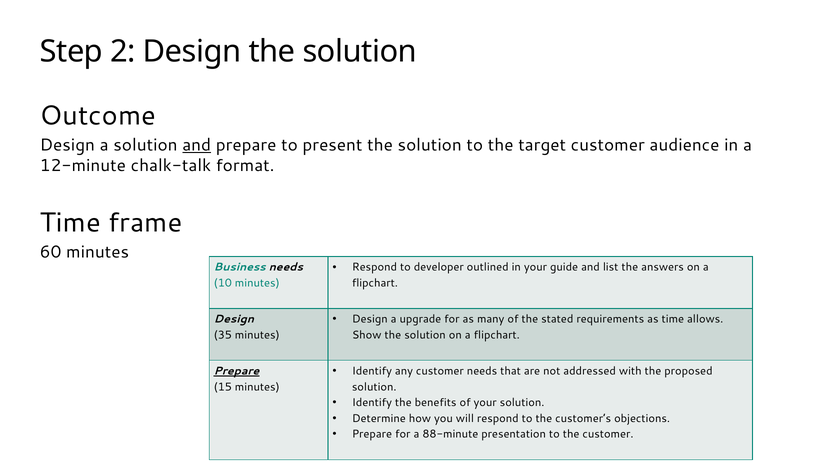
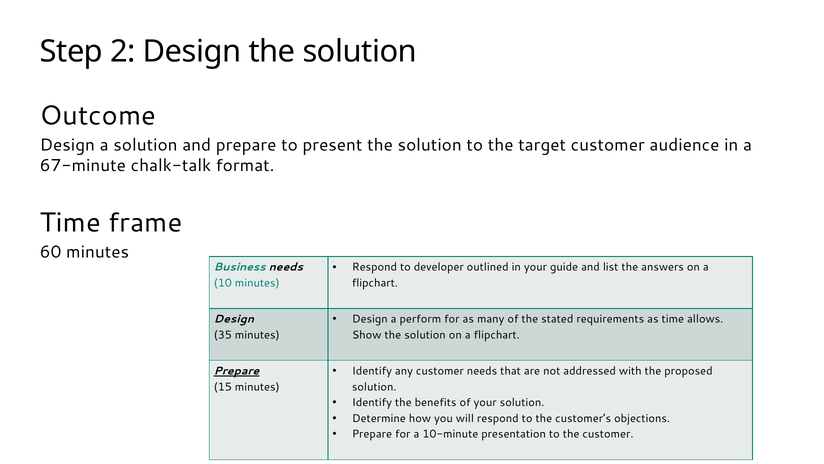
and at (197, 145) underline: present -> none
12-minute: 12-minute -> 67-minute
upgrade: upgrade -> perform
88-minute: 88-minute -> 10-minute
